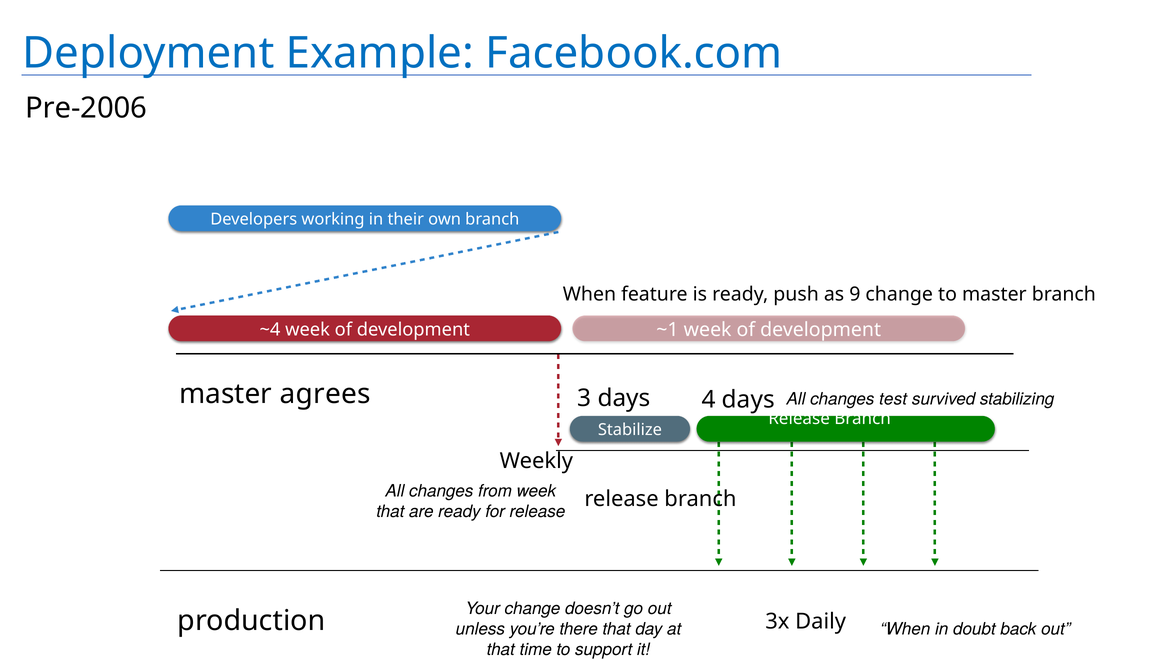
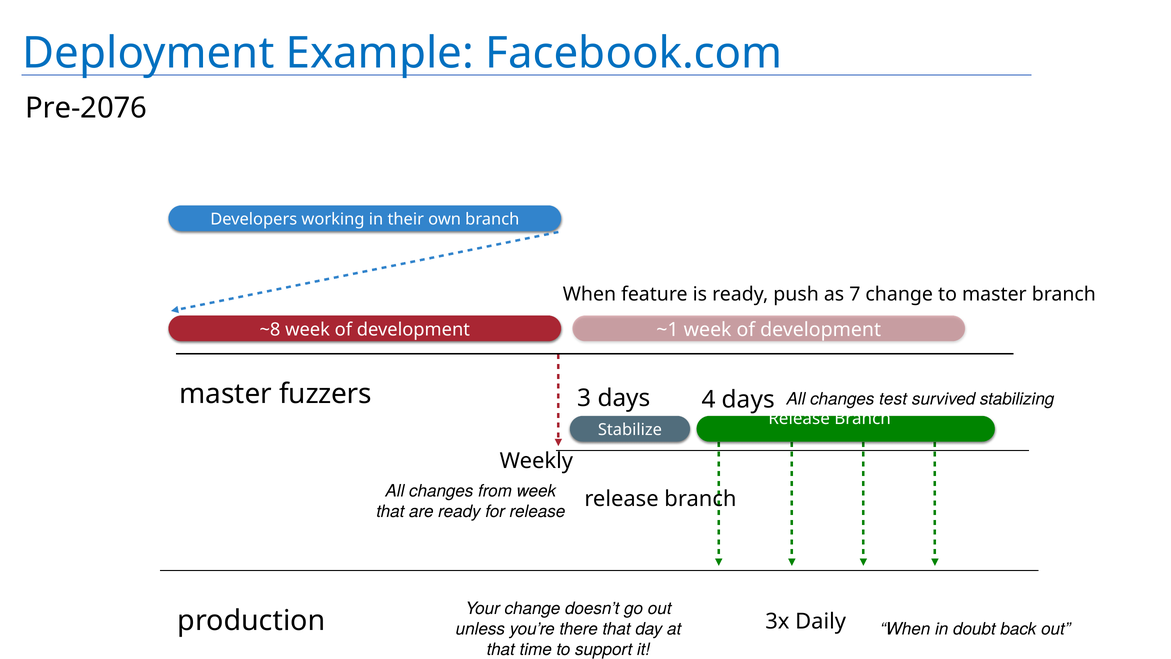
Pre-2006: Pre-2006 -> Pre-2076
9: 9 -> 7
~4: ~4 -> ~8
agrees: agrees -> fuzzers
